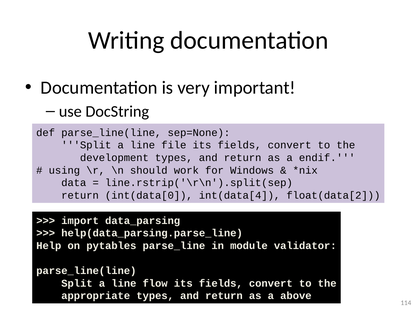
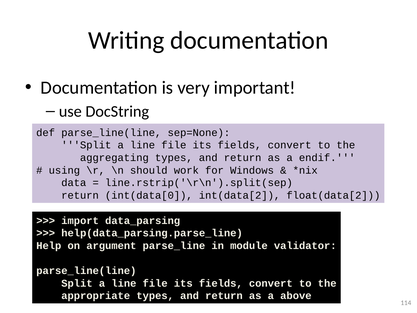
development: development -> aggregating
int(data[4: int(data[4 -> int(data[2
pytables: pytables -> argument
flow at (155, 283): flow -> file
